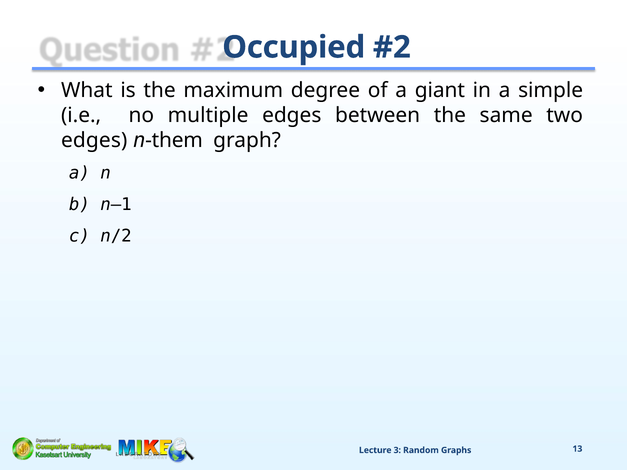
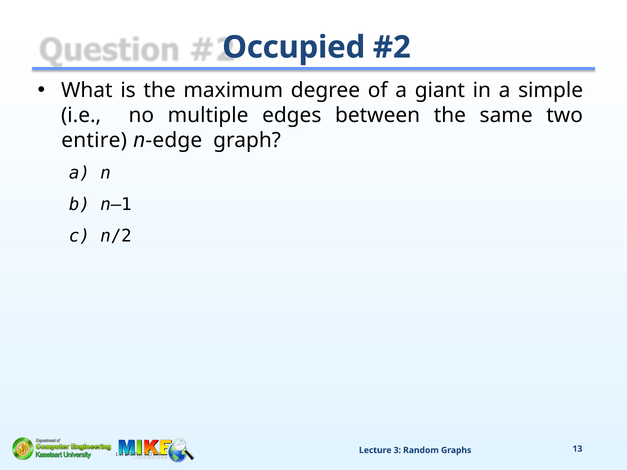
edges at (94, 141): edges -> entire
them: them -> edge
